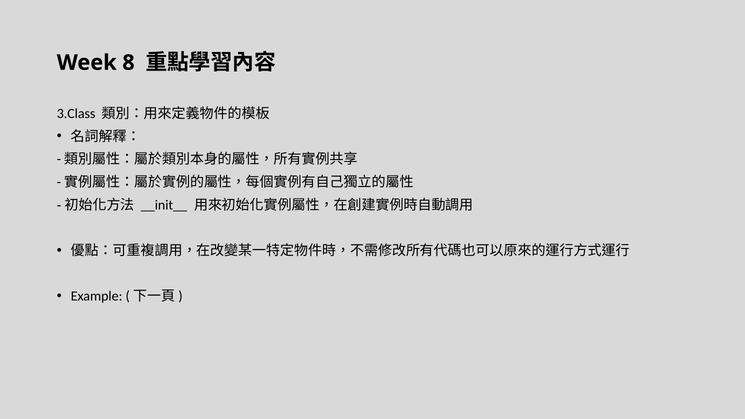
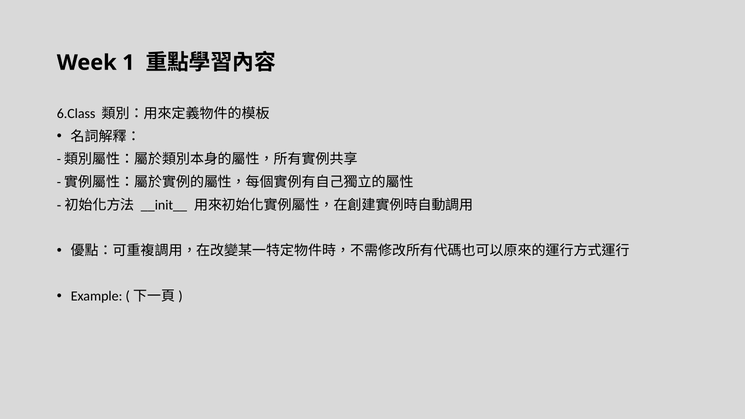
8: 8 -> 1
3.Class: 3.Class -> 6.Class
